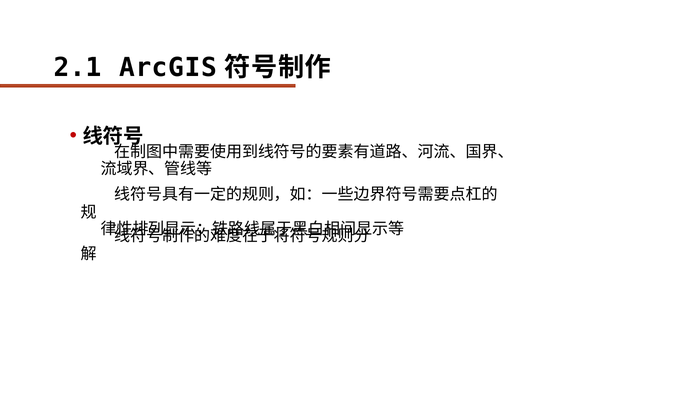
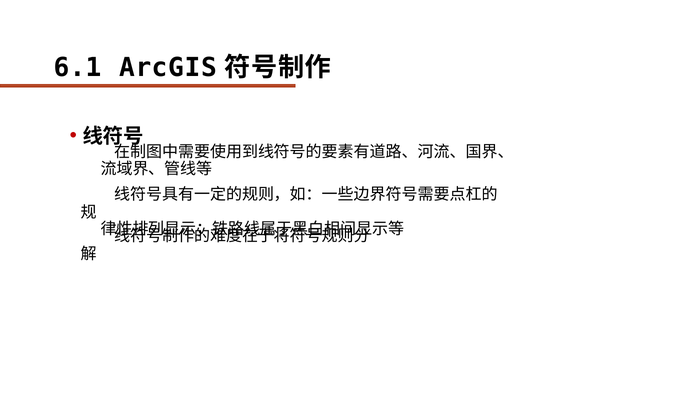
2.1: 2.1 -> 6.1
